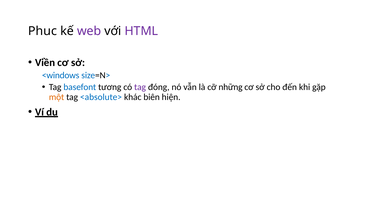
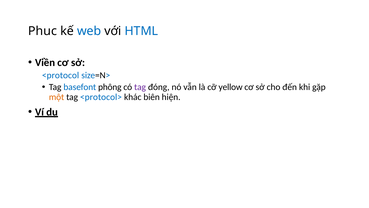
web colour: purple -> blue
HTML colour: purple -> blue
<windows: <windows -> <protocol
tương: tương -> phông
những: những -> yellow
<absolute>: <absolute> -> <protocol>
